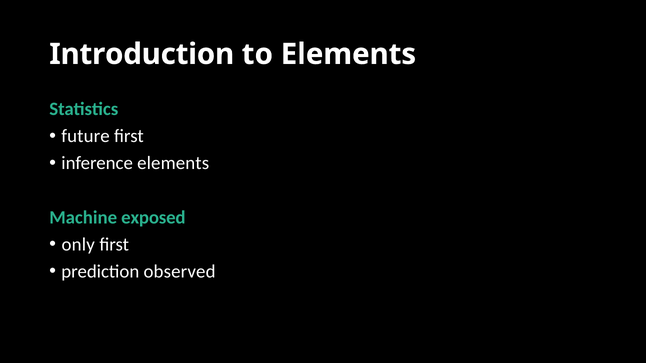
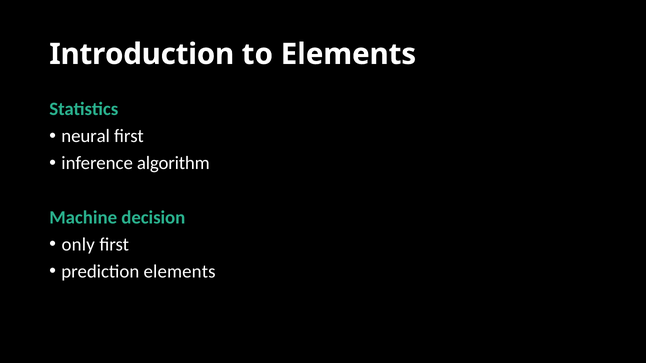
future: future -> neural
inference elements: elements -> algorithm
exposed: exposed -> decision
prediction observed: observed -> elements
